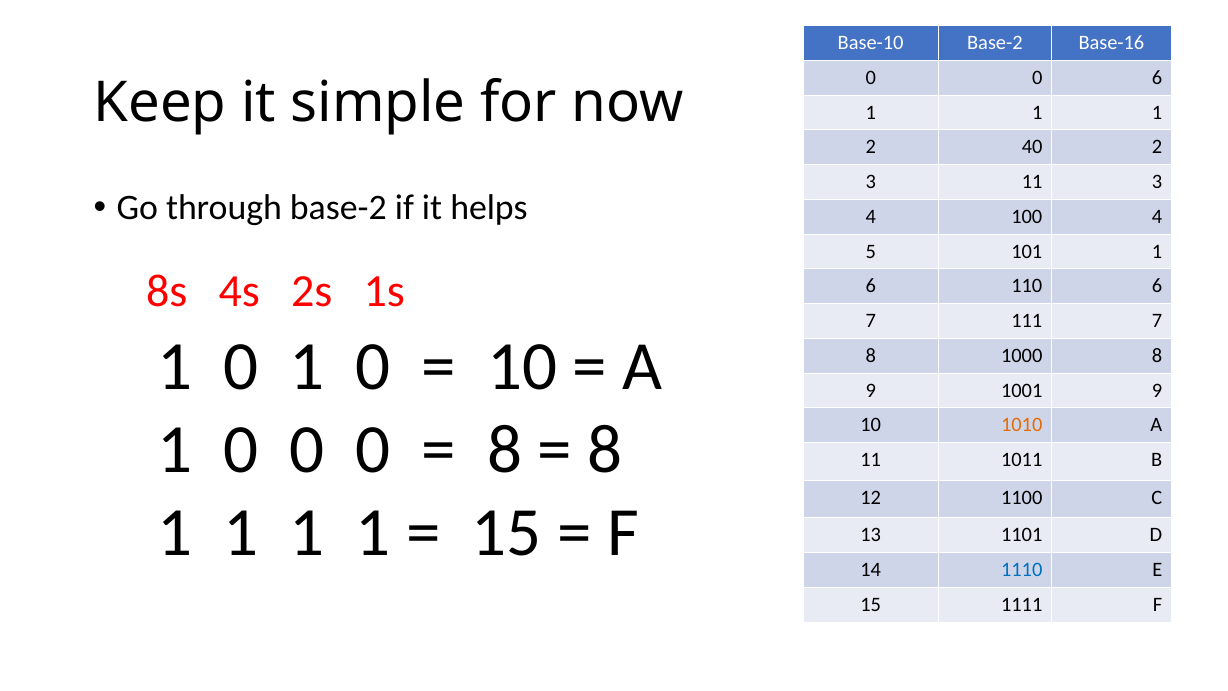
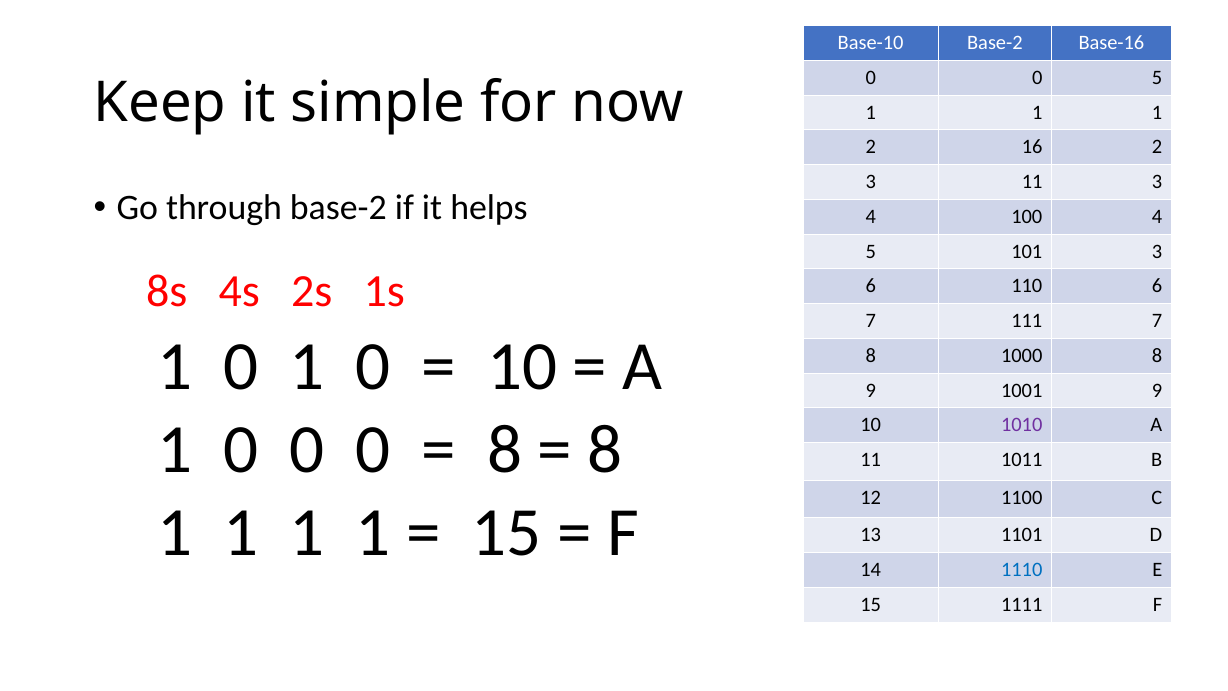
0 6: 6 -> 5
40: 40 -> 16
101 1: 1 -> 3
1010 colour: orange -> purple
